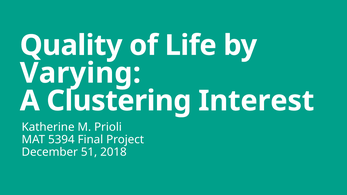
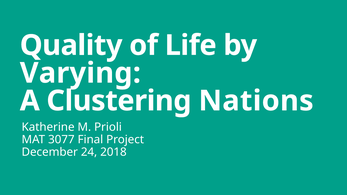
Interest: Interest -> Nations
5394: 5394 -> 3077
51: 51 -> 24
